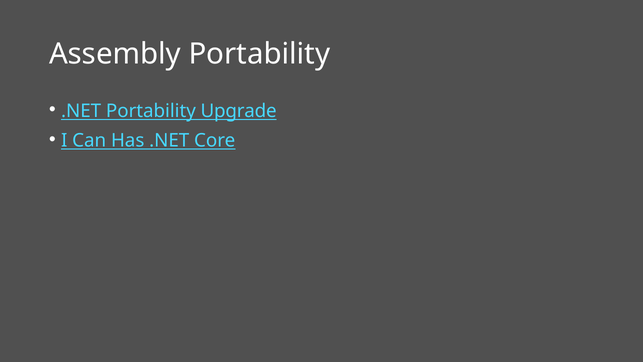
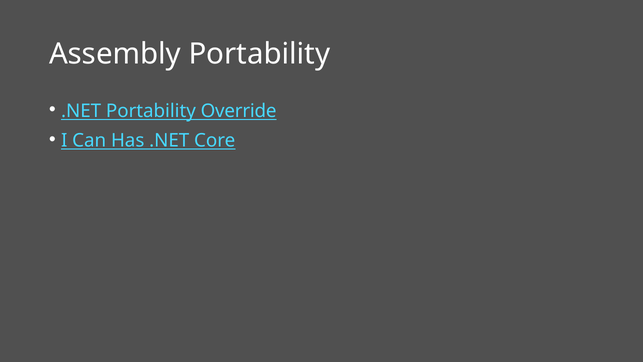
Upgrade: Upgrade -> Override
